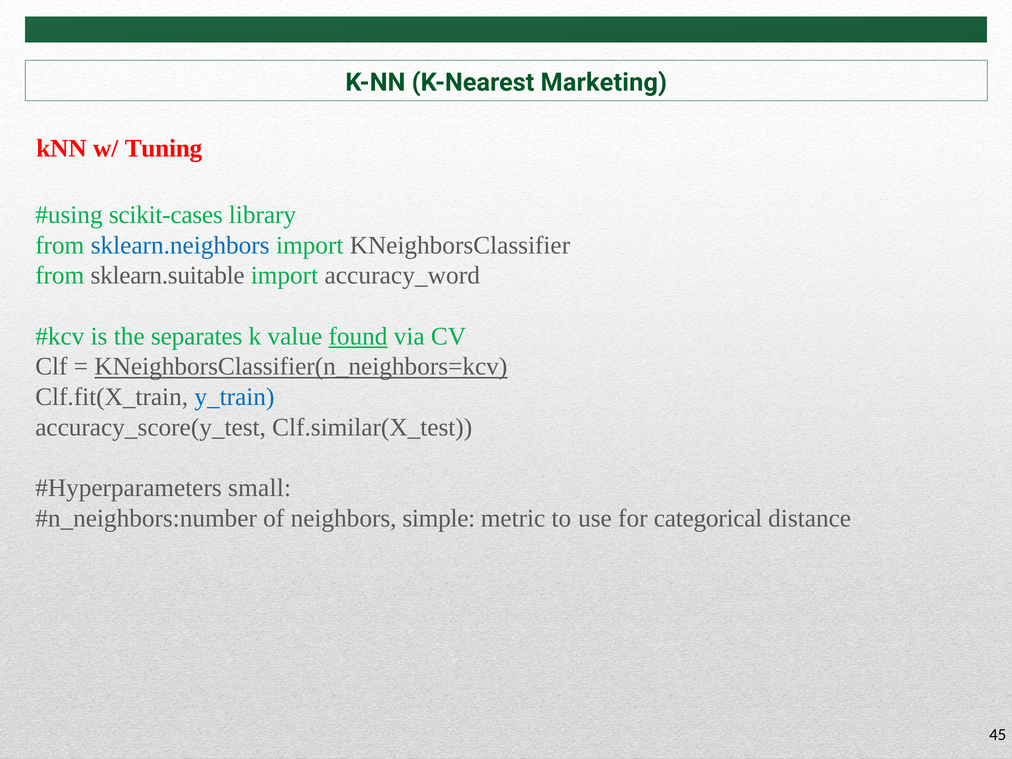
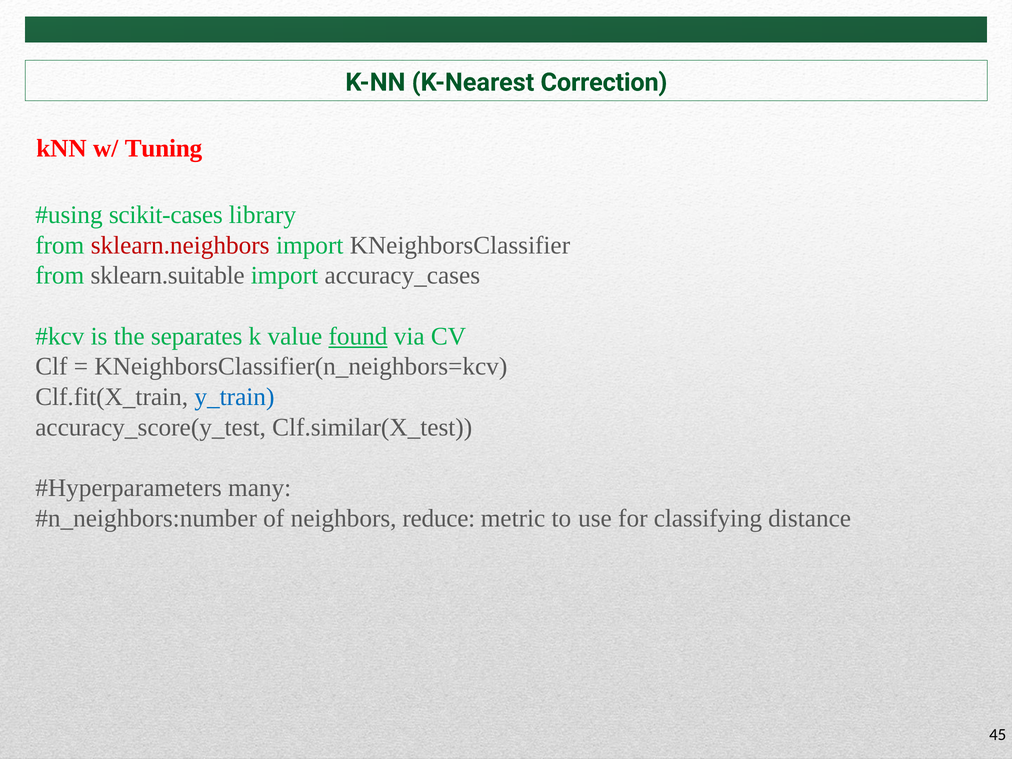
Marketing: Marketing -> Correction
sklearn.neighbors colour: blue -> red
accuracy_word: accuracy_word -> accuracy_cases
KNeighborsClassifier(n_neighbors=kcv underline: present -> none
small: small -> many
simple: simple -> reduce
categorical: categorical -> classifying
